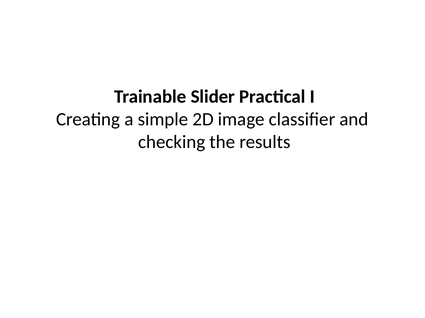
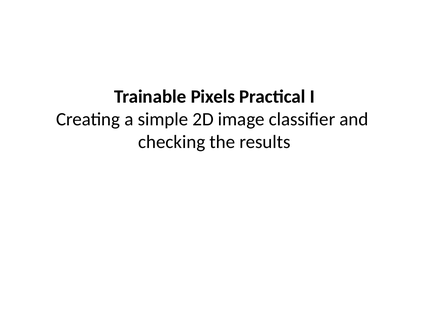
Slider: Slider -> Pixels
